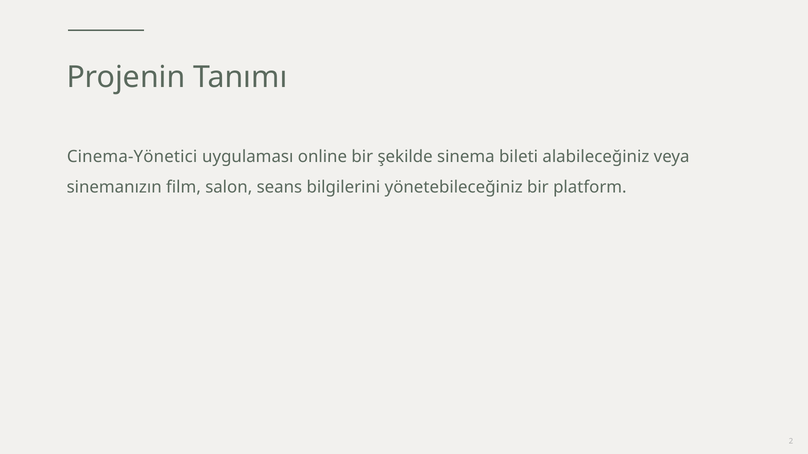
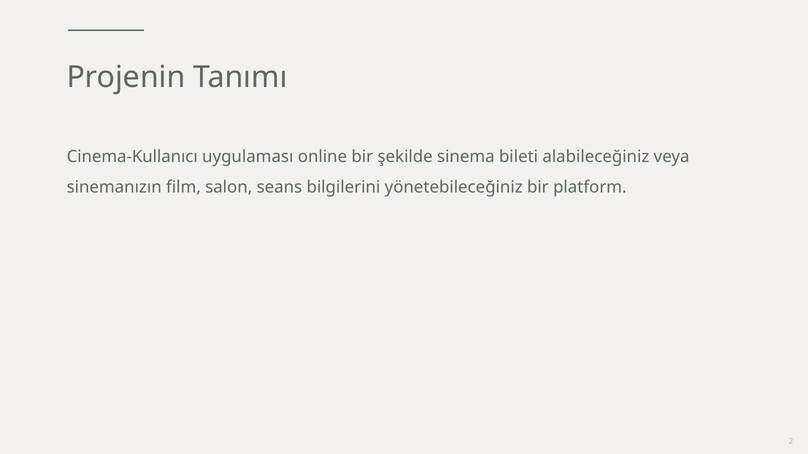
Cinema-Yönetici: Cinema-Yönetici -> Cinema-Kullanıcı
